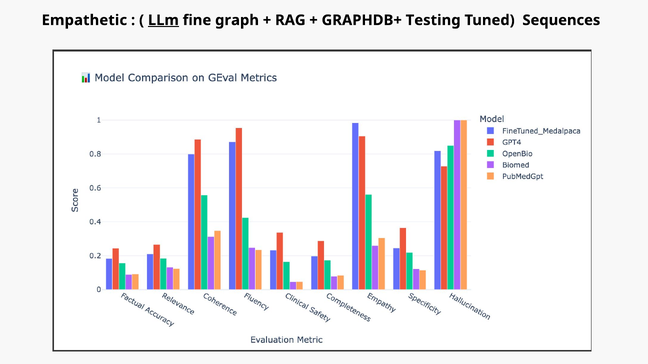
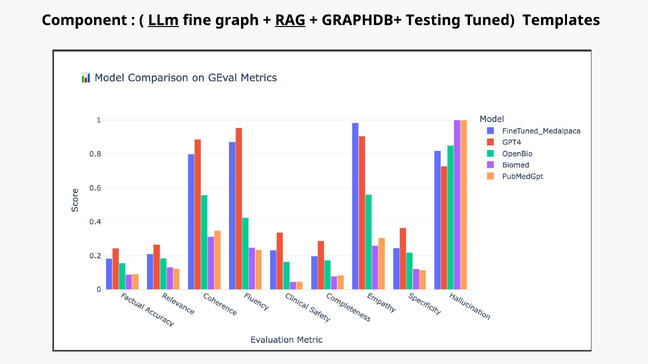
Empathetic: Empathetic -> Component
RAG underline: none -> present
Sequences: Sequences -> Templates
